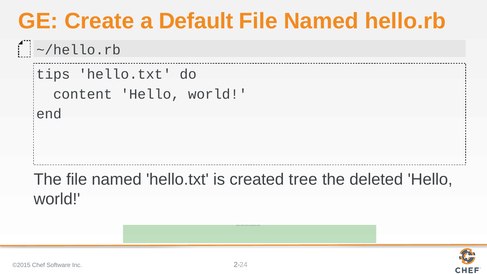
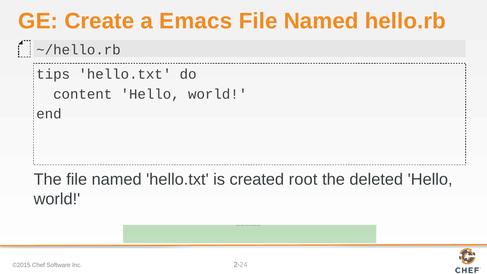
Default: Default -> Emacs
tree: tree -> root
